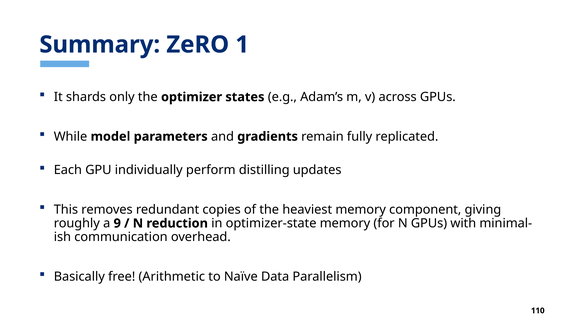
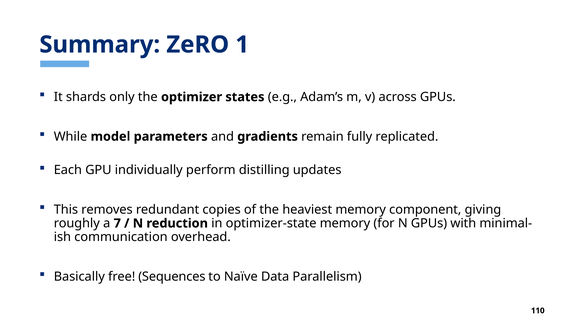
9: 9 -> 7
Arithmetic: Arithmetic -> Sequences
